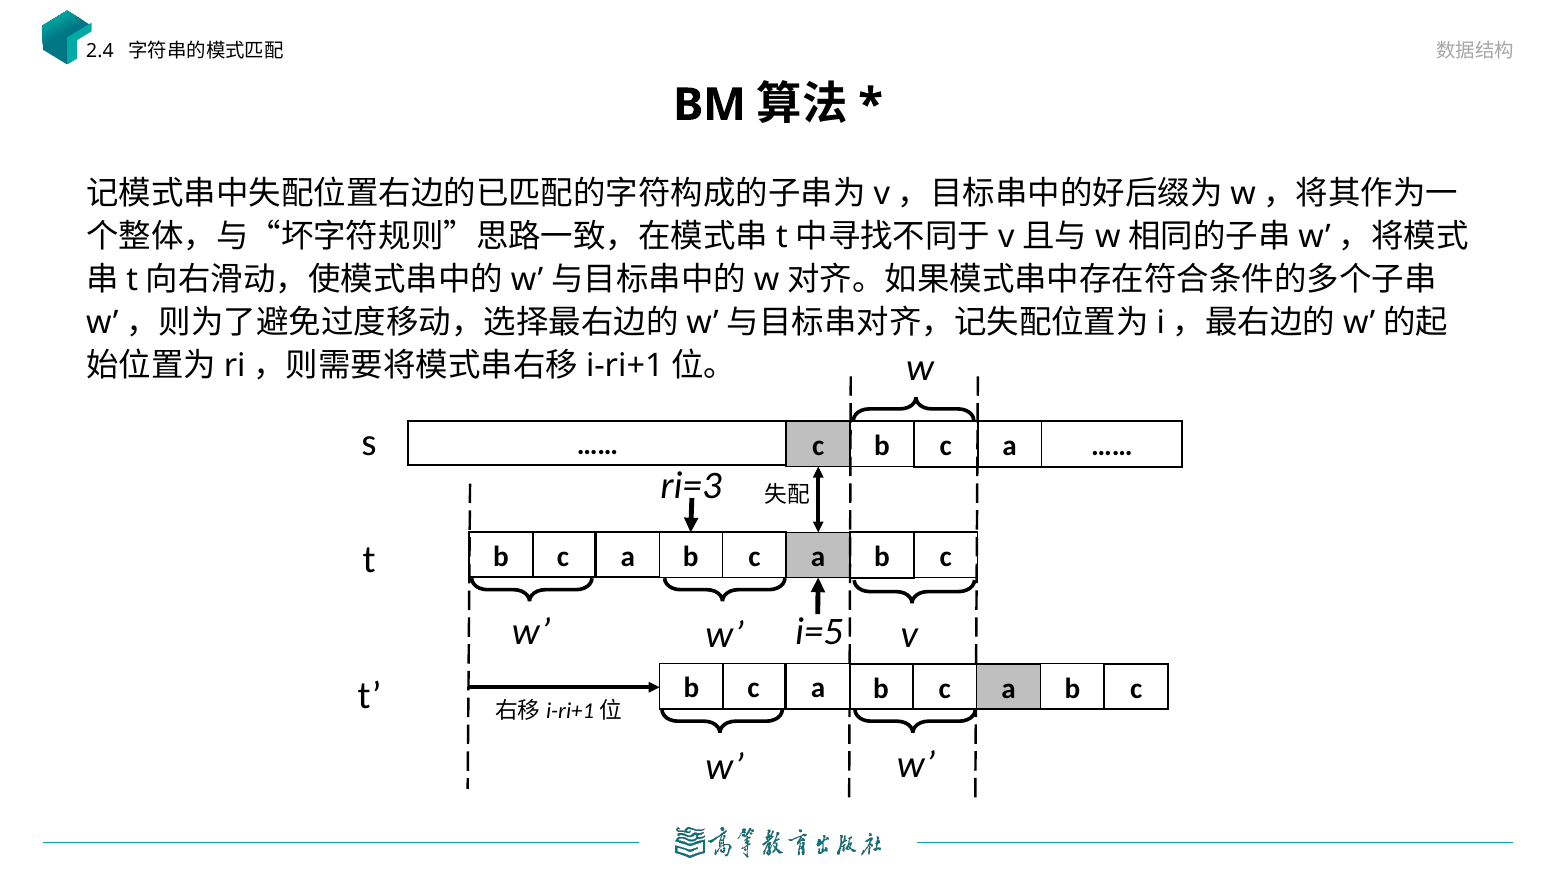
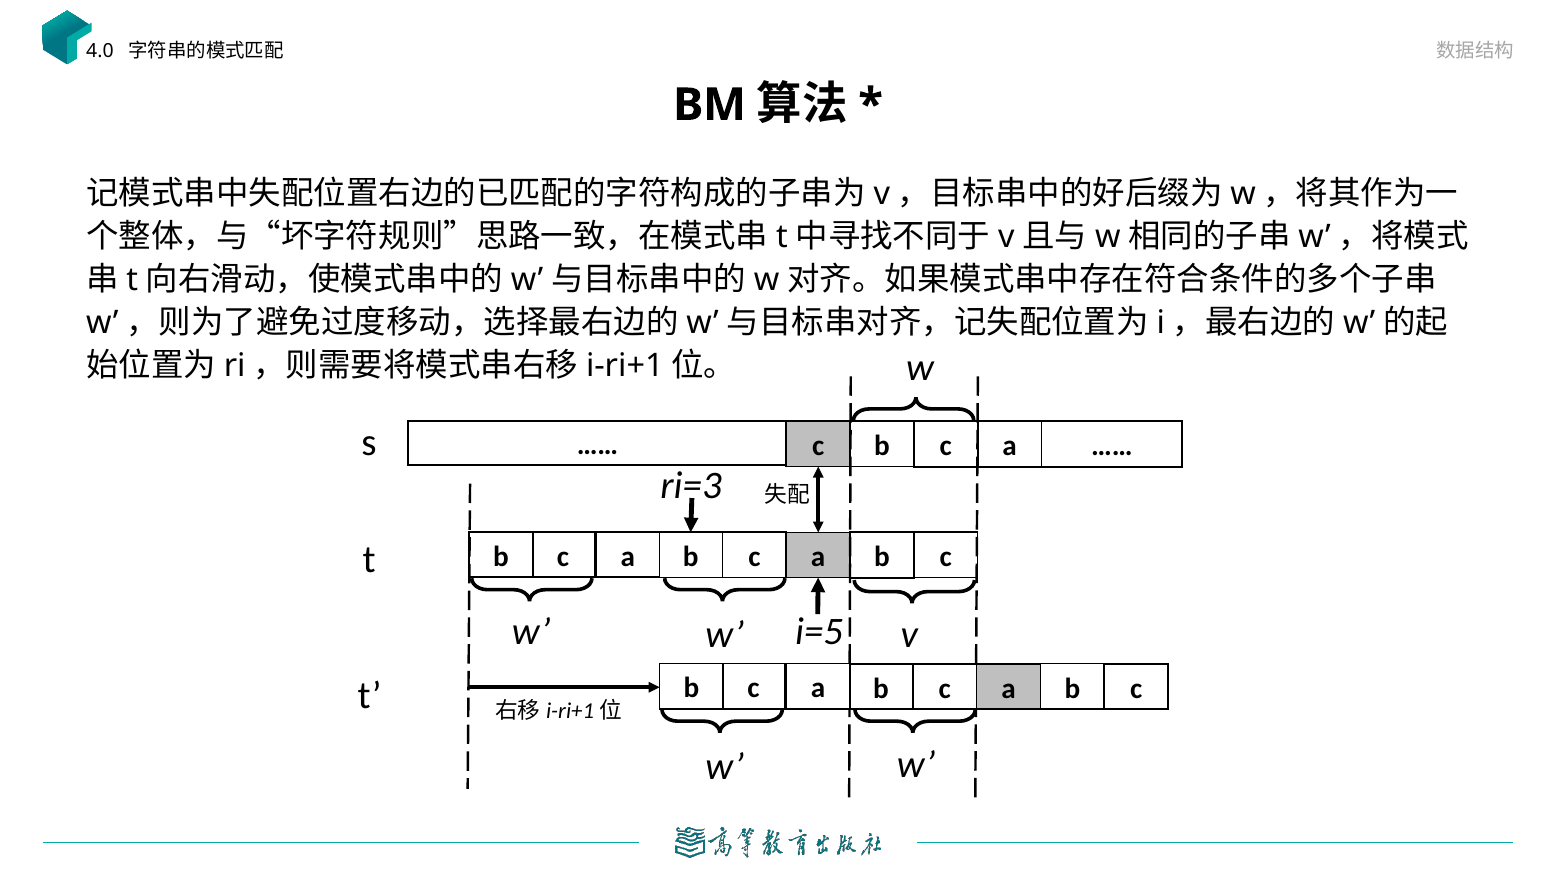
2.4: 2.4 -> 4.0
